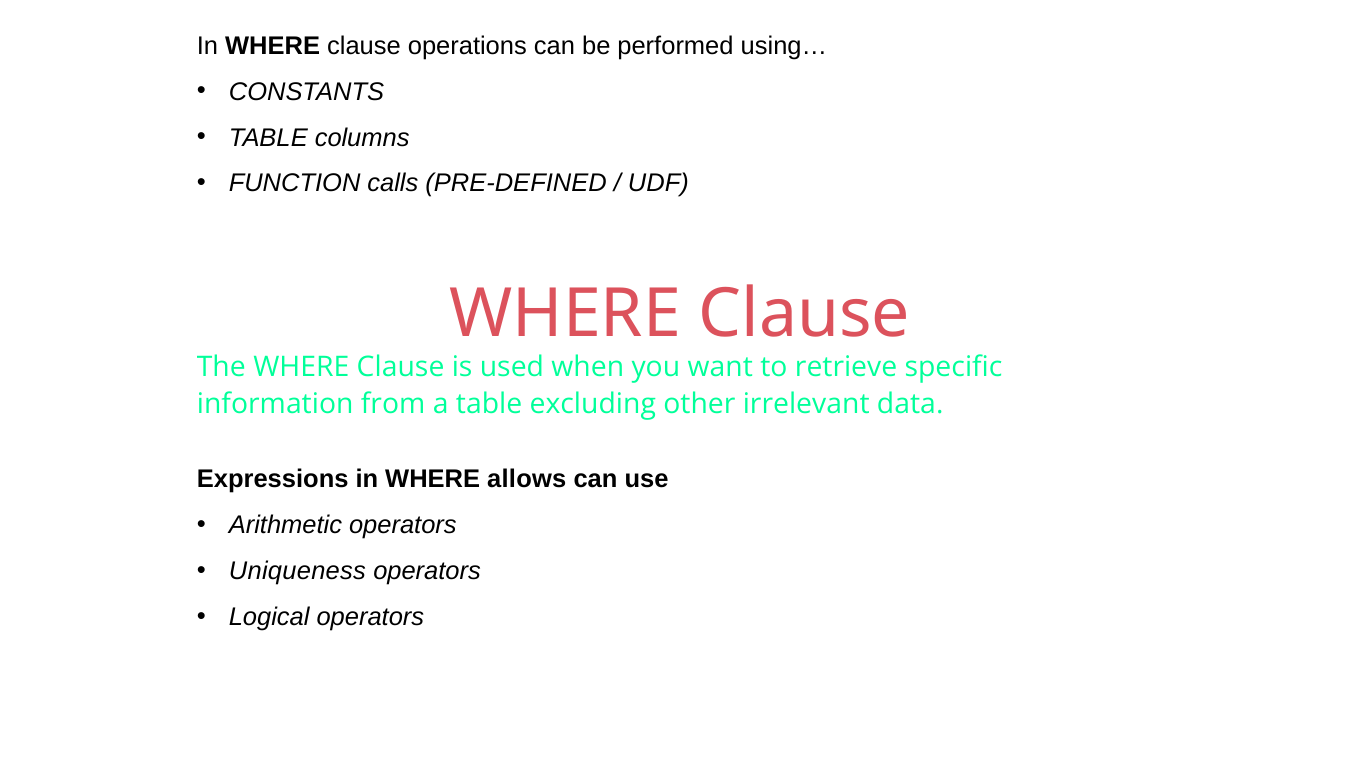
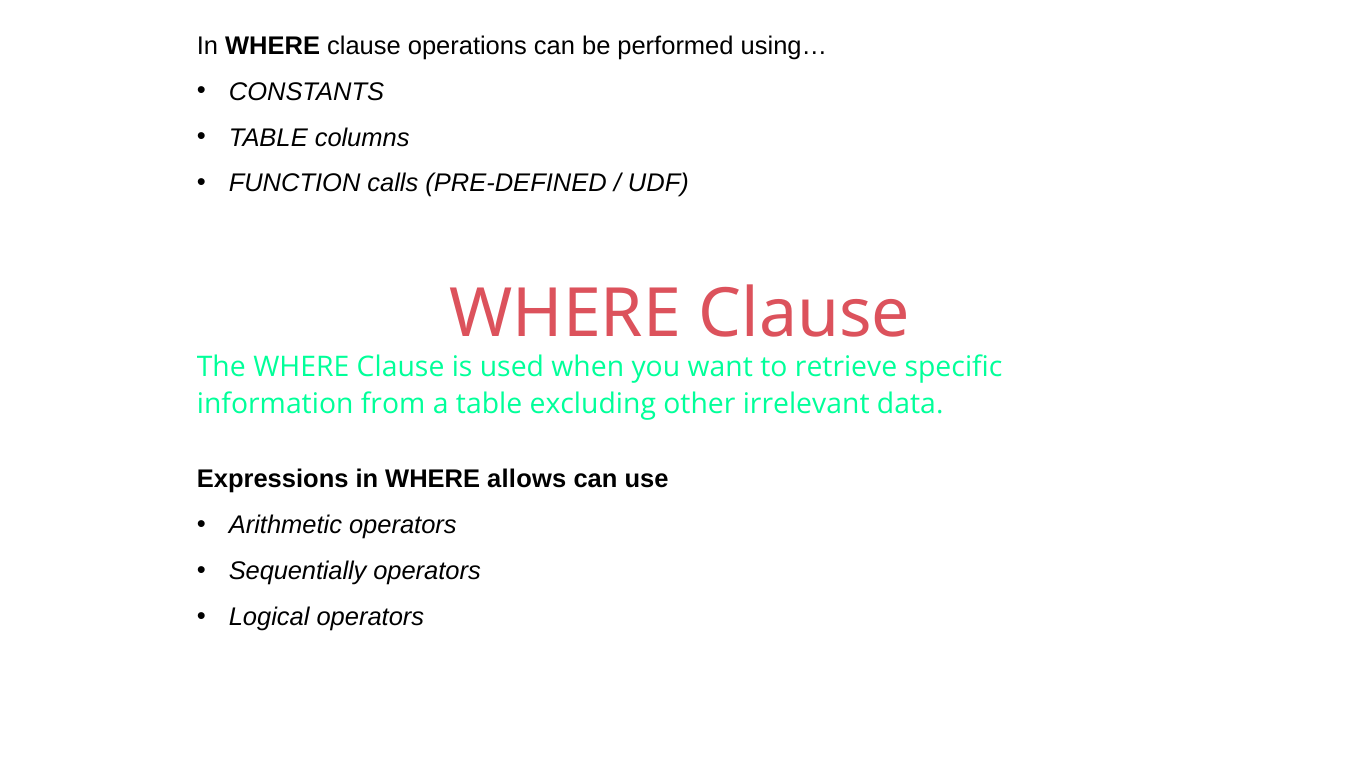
Uniqueness: Uniqueness -> Sequentially
